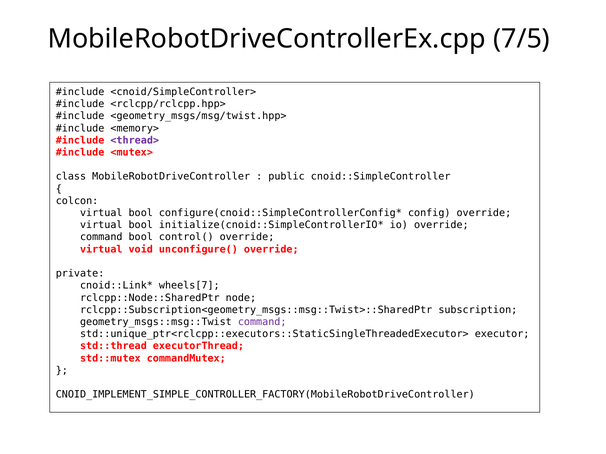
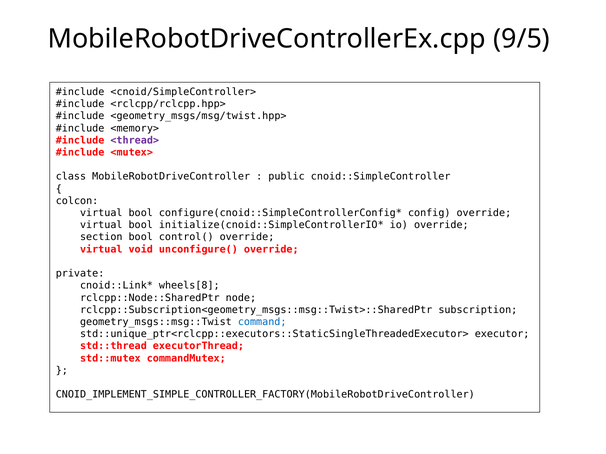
7/5: 7/5 -> 9/5
command at (101, 237): command -> section
wheels[7: wheels[7 -> wheels[8
command at (262, 322) colour: purple -> blue
